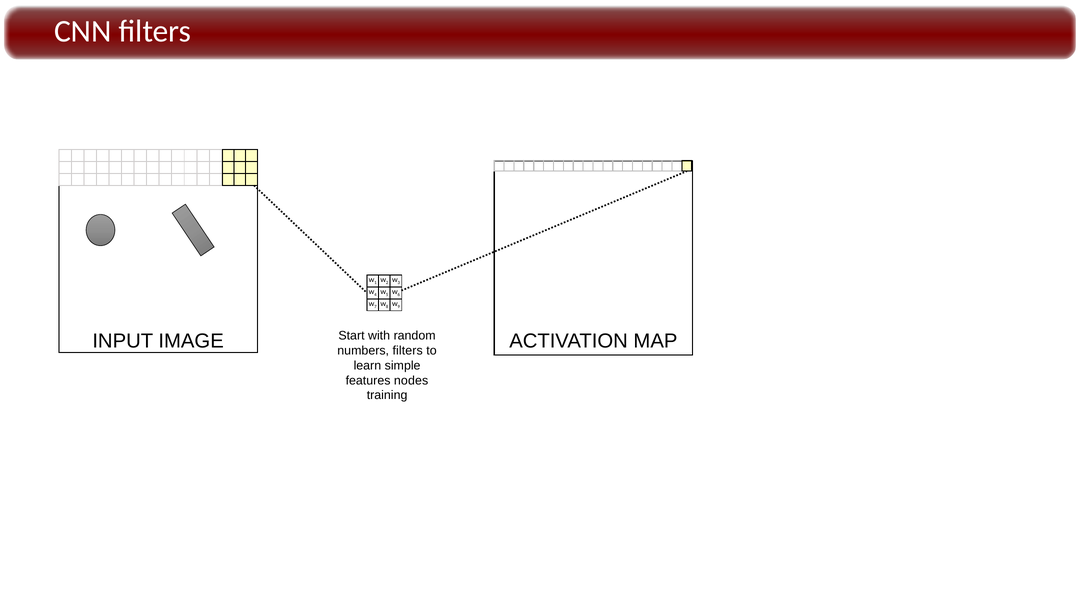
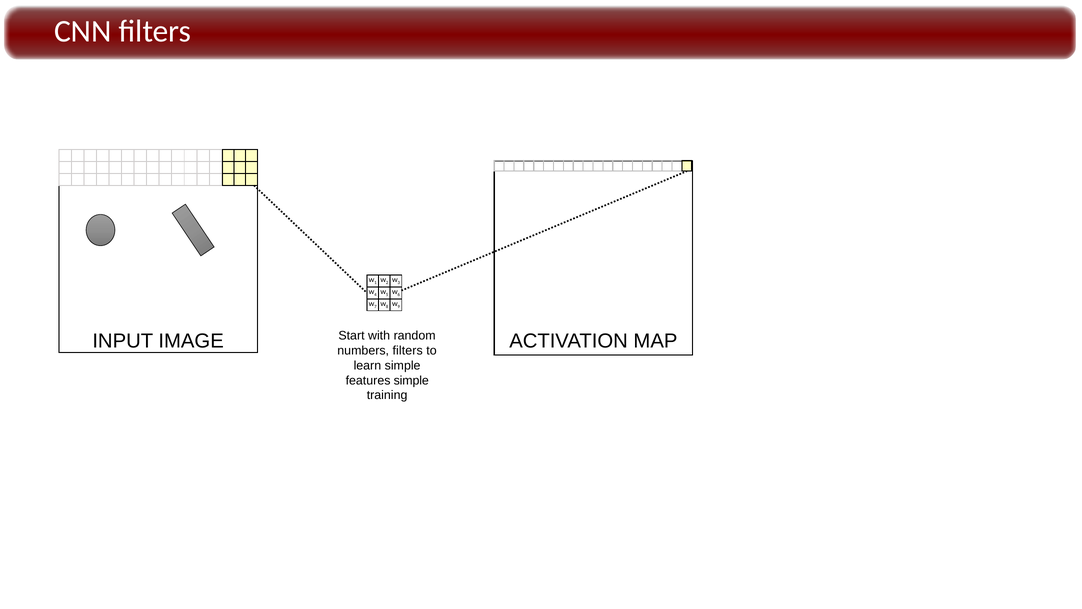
features nodes: nodes -> simple
